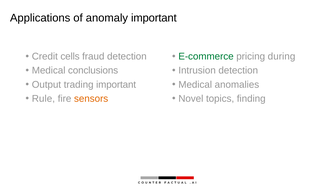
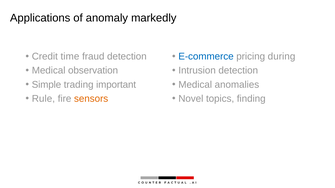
anomaly important: important -> markedly
cells: cells -> time
E-commerce colour: green -> blue
conclusions: conclusions -> observation
Output: Output -> Simple
